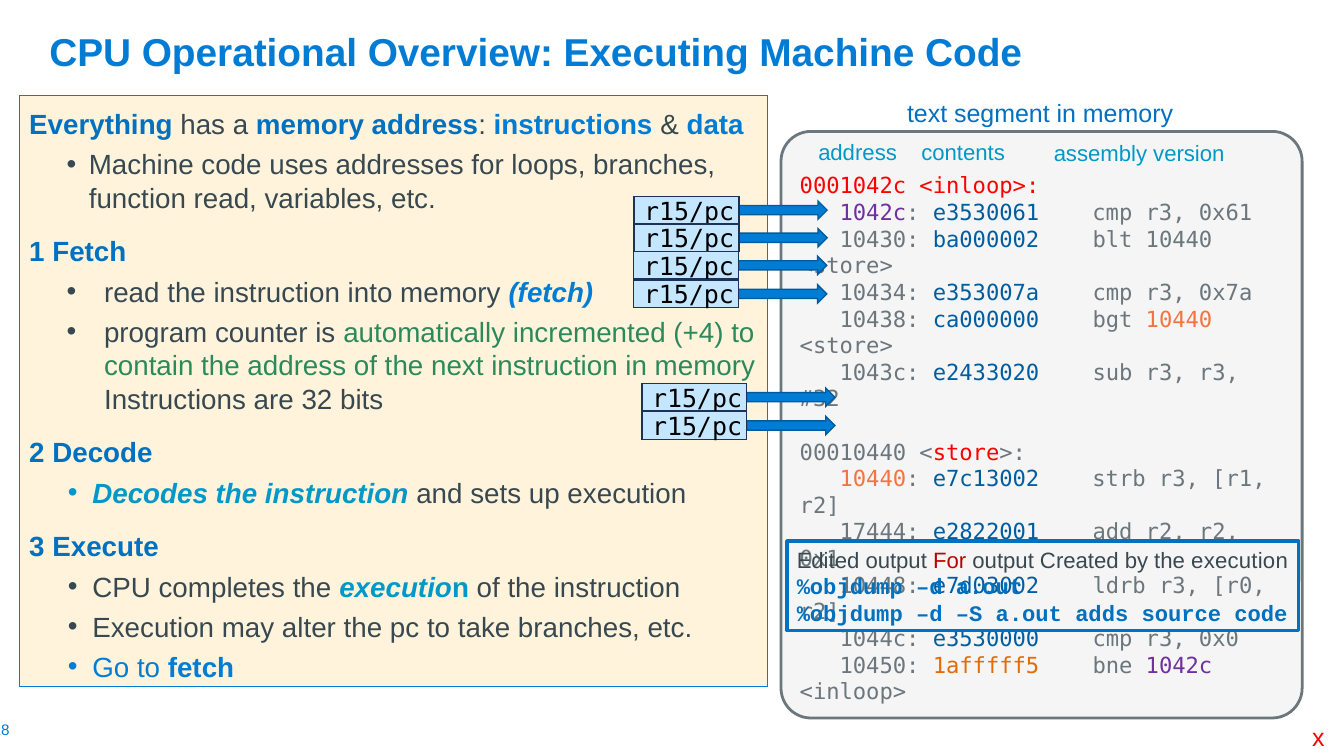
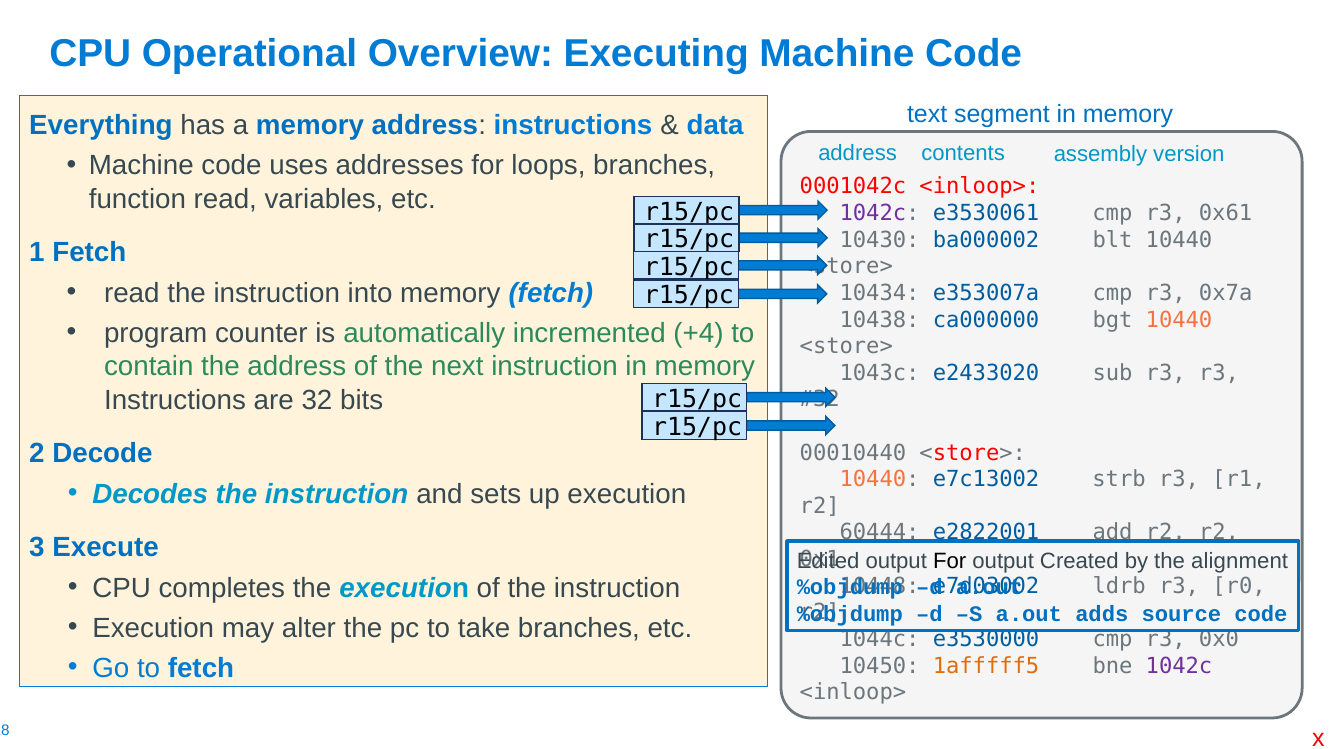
17444: 17444 -> 60444
For at (950, 560) colour: red -> black
by the execution: execution -> alignment
